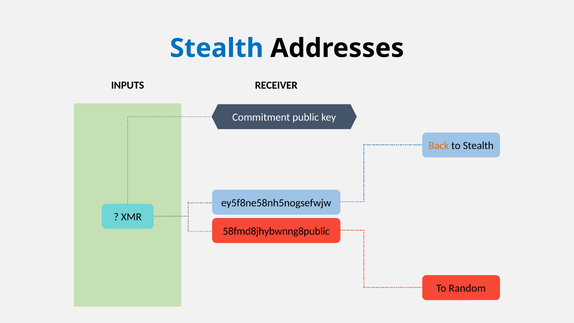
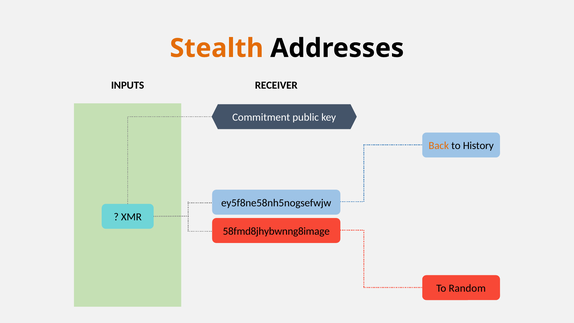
Stealth at (217, 48) colour: blue -> orange
to Stealth: Stealth -> History
58fmd8jhybwnng8public: 58fmd8jhybwnng8public -> 58fmd8jhybwnng8image
